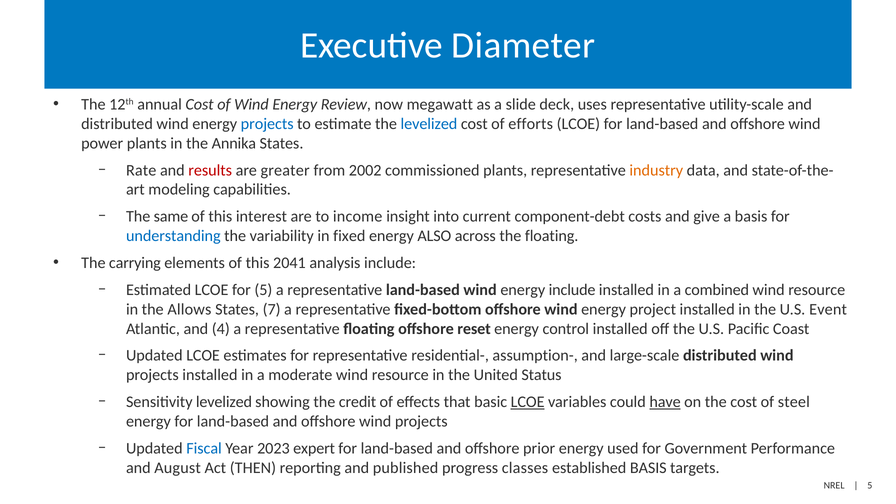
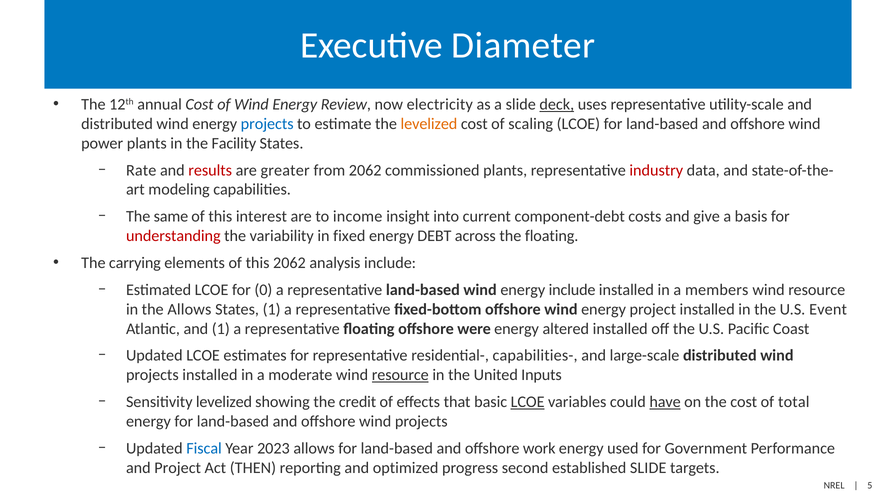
megawatt: megawatt -> electricity
deck underline: none -> present
levelized at (429, 124) colour: blue -> orange
efforts: efforts -> scaling
Annika: Annika -> Facility
from 2002: 2002 -> 2062
industry colour: orange -> red
understanding colour: blue -> red
ALSO: ALSO -> DEBT
this 2041: 2041 -> 2062
for 5: 5 -> 0
combined: combined -> members
States 7: 7 -> 1
and 4: 4 -> 1
reset: reset -> were
control: control -> altered
assumption-: assumption- -> capabilities-
resource at (400, 375) underline: none -> present
Status: Status -> Inputs
steel: steel -> total
2023 expert: expert -> allows
prior: prior -> work
and August: August -> Project
published: published -> optimized
classes: classes -> second
established BASIS: BASIS -> SLIDE
